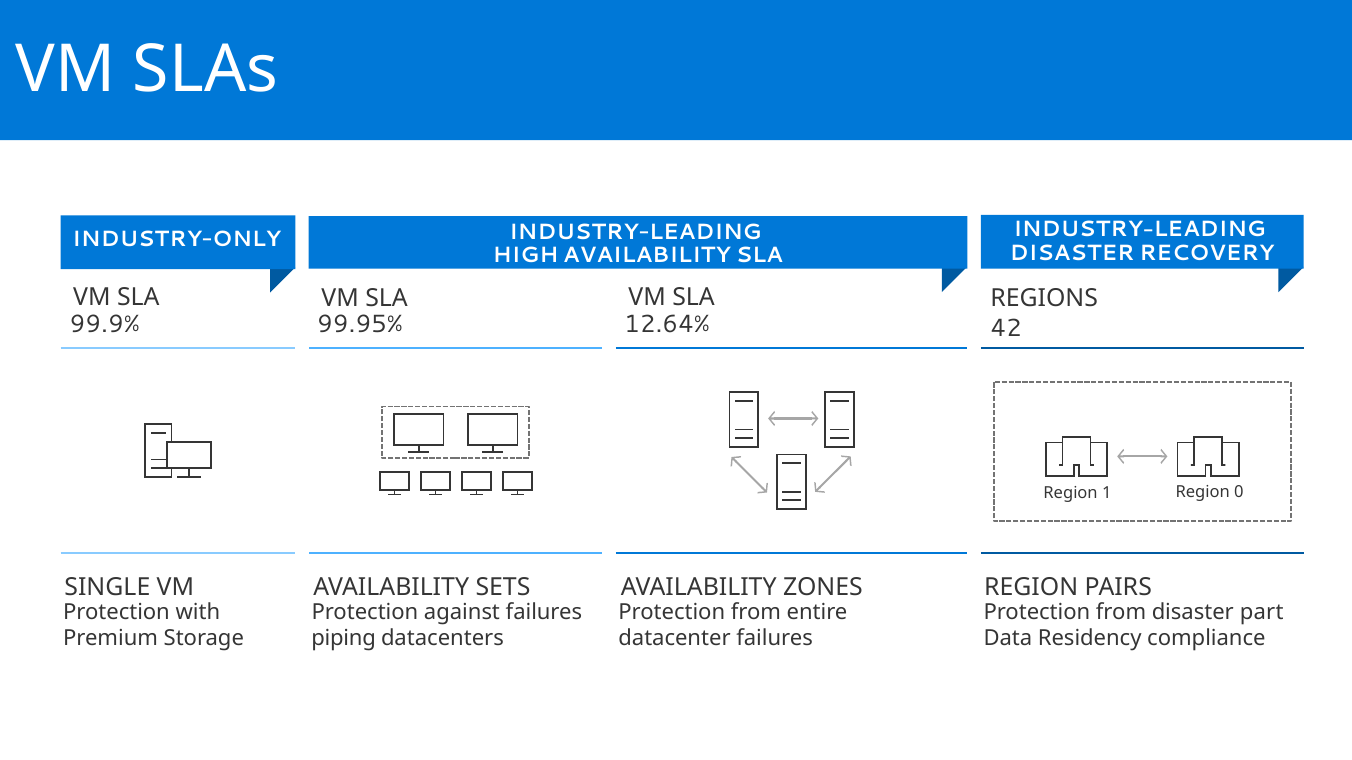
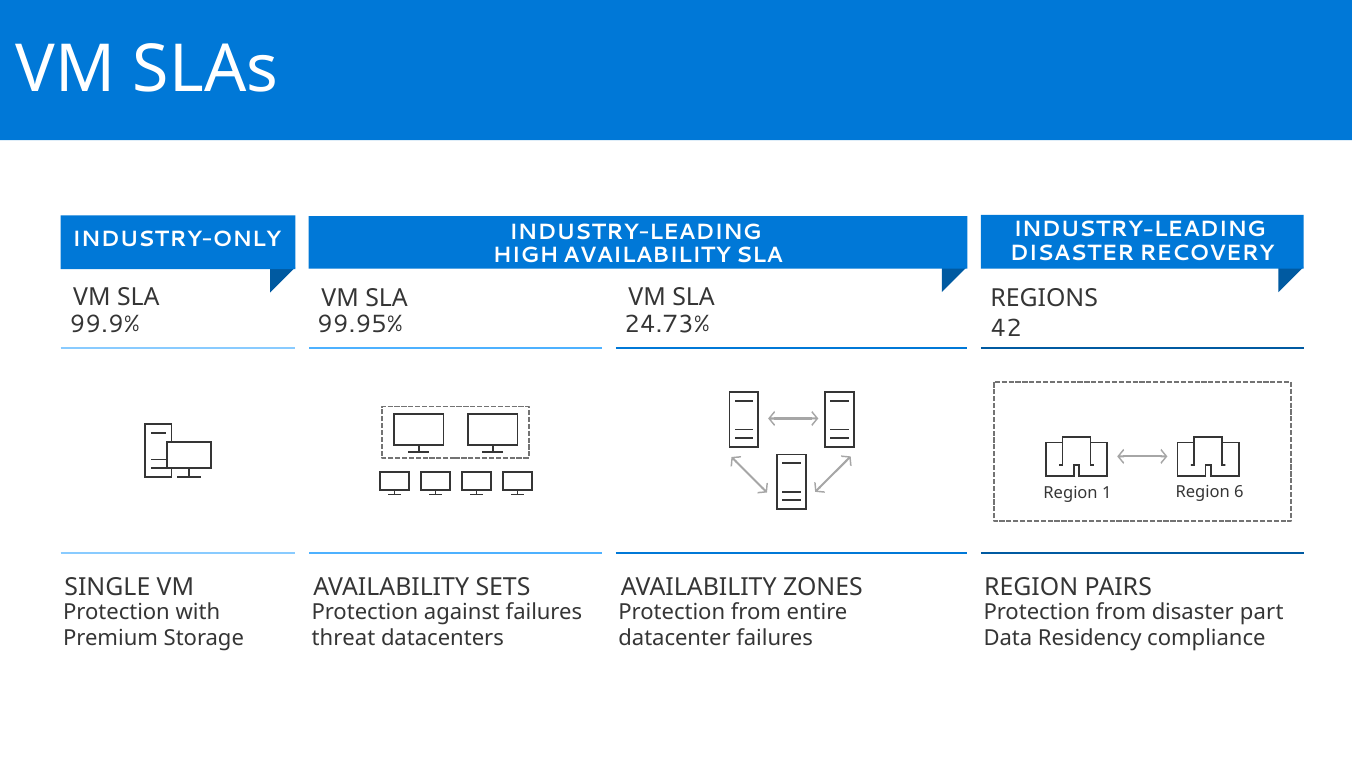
12.64%: 12.64% -> 24.73%
0: 0 -> 6
piping: piping -> threat
